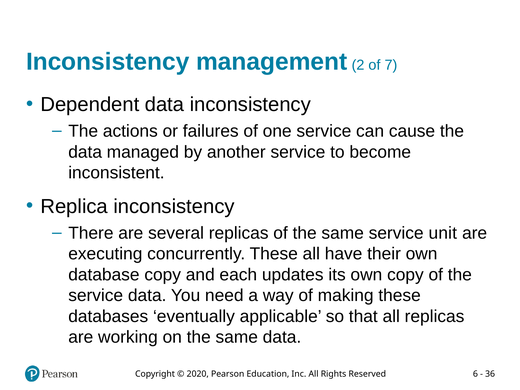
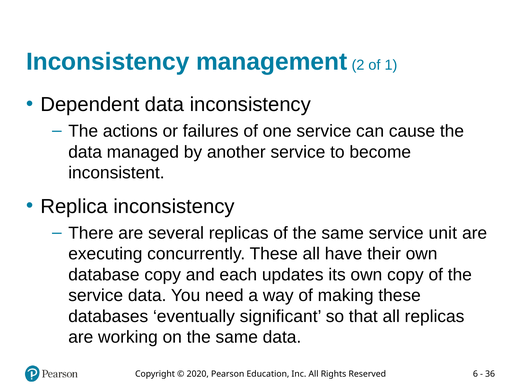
7: 7 -> 1
applicable: applicable -> significant
